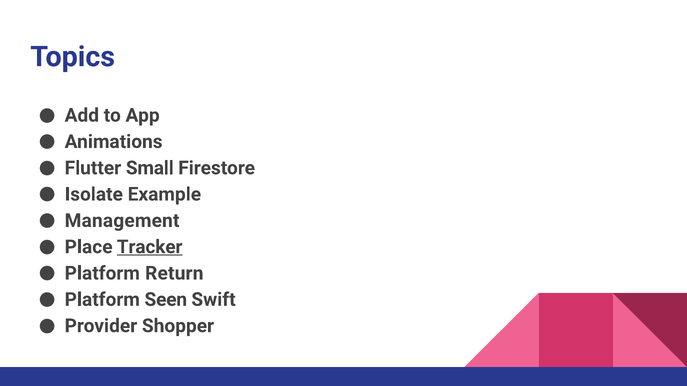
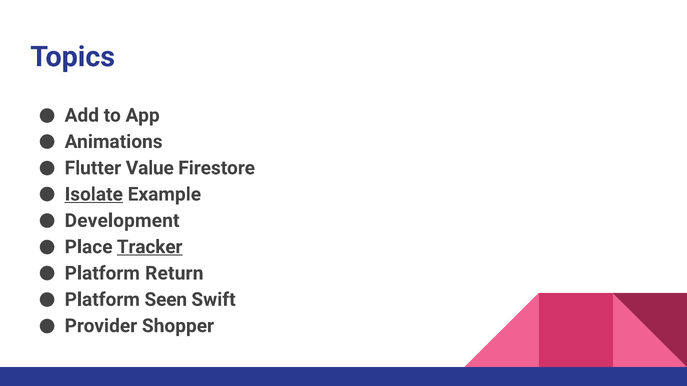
Small: Small -> Value
Isolate underline: none -> present
Management: Management -> Development
